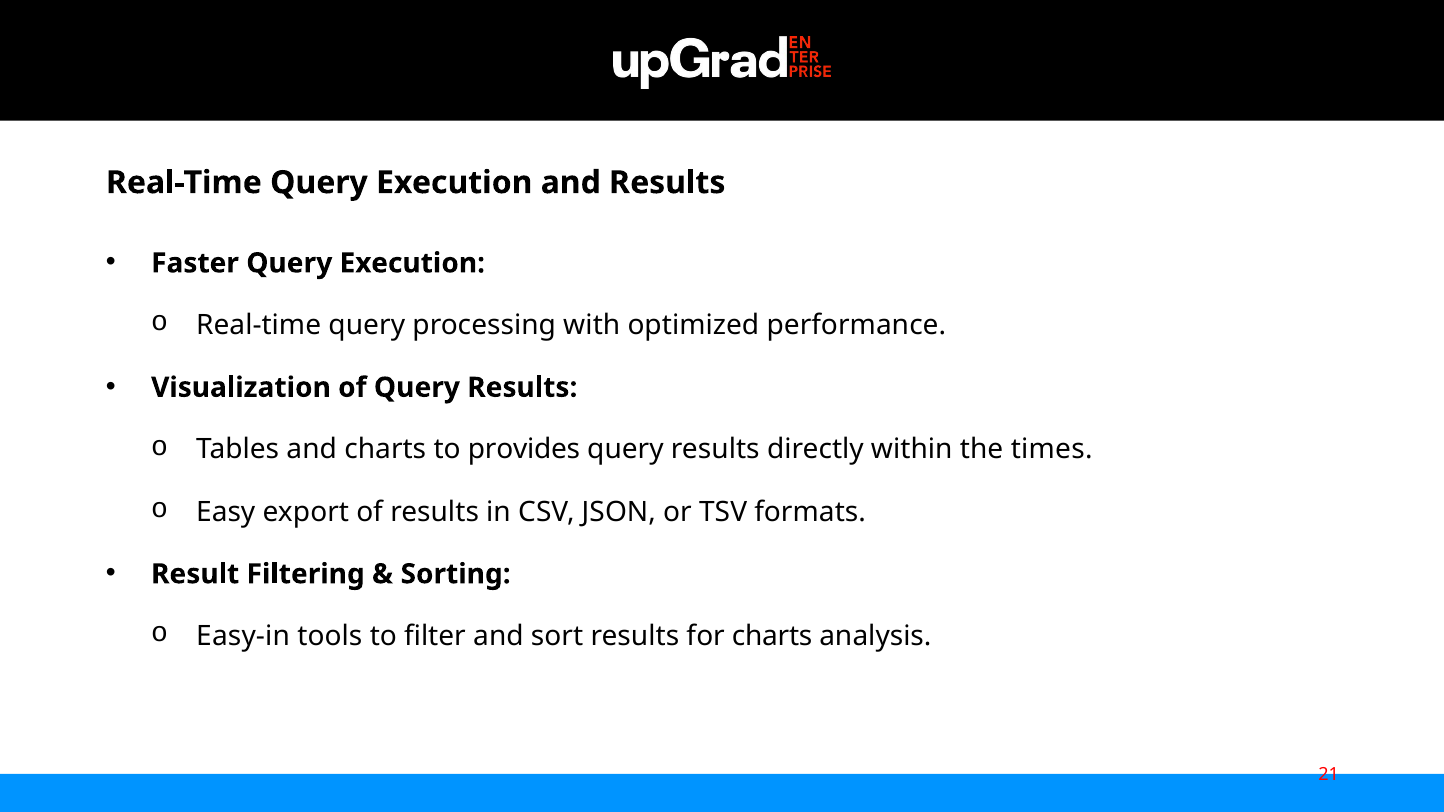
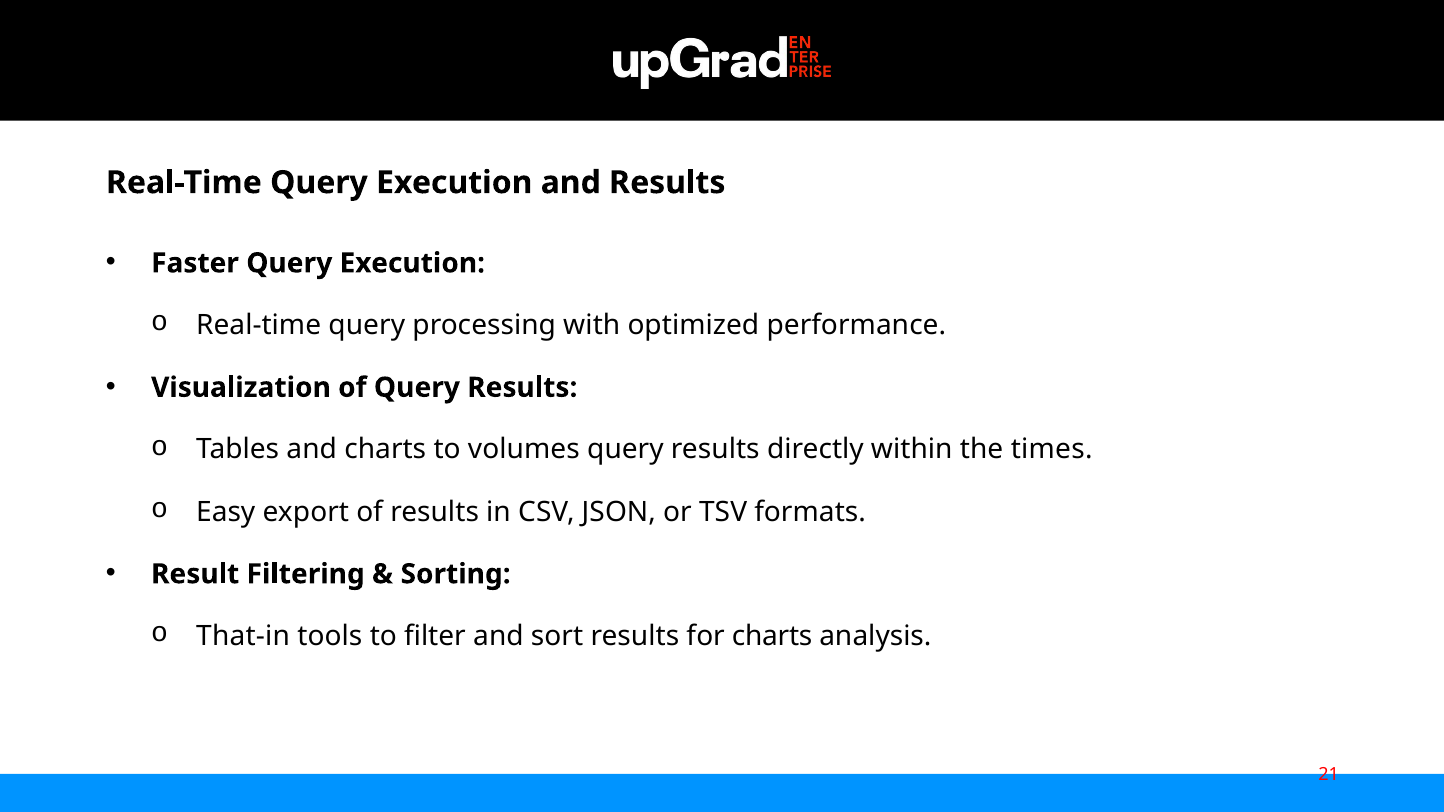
provides: provides -> volumes
Easy-in: Easy-in -> That-in
